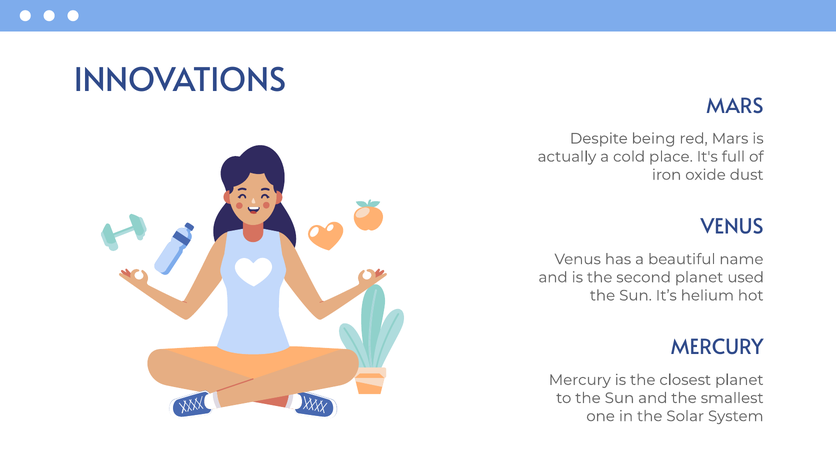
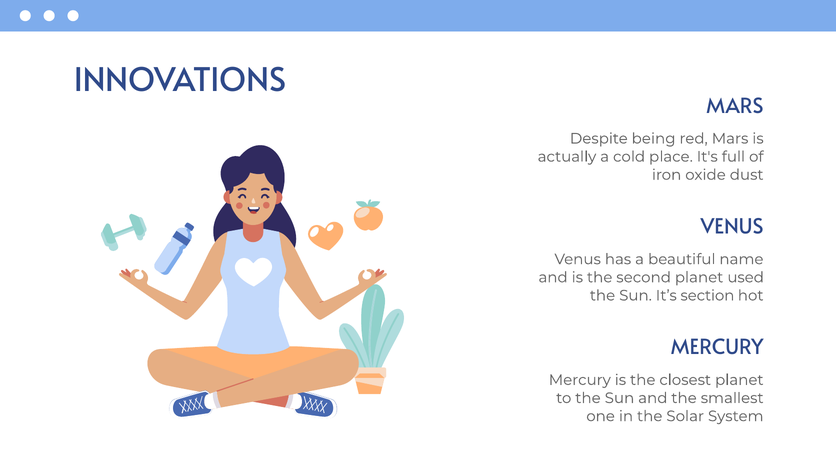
helium: helium -> section
